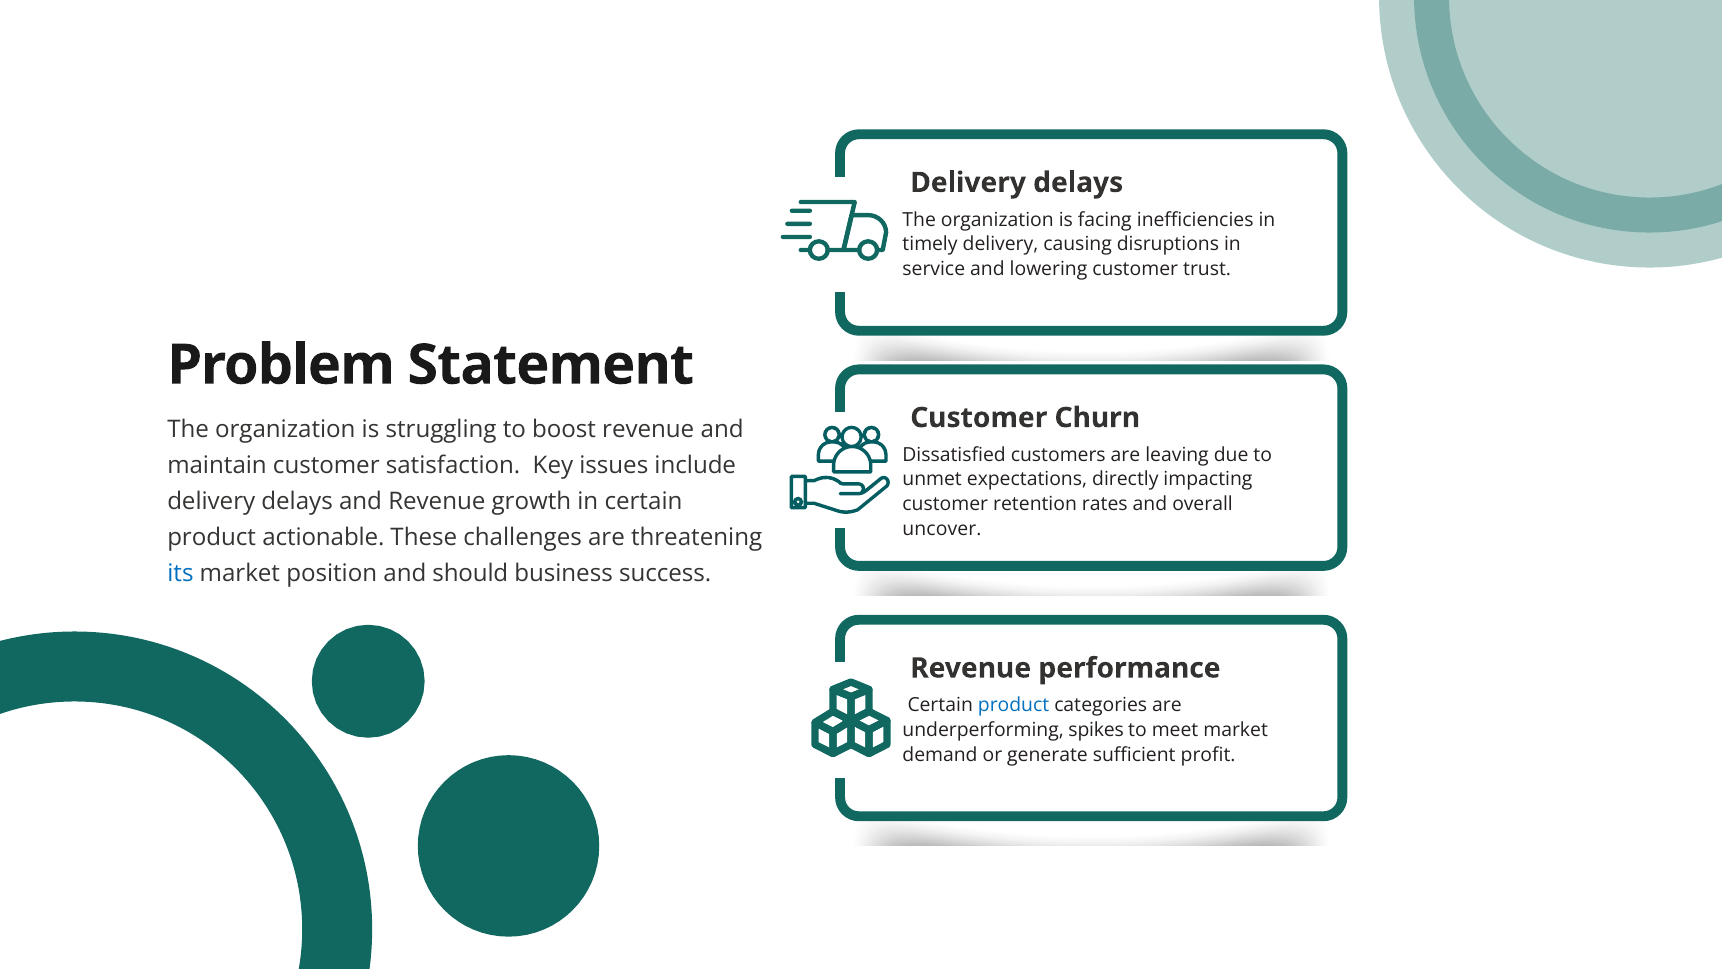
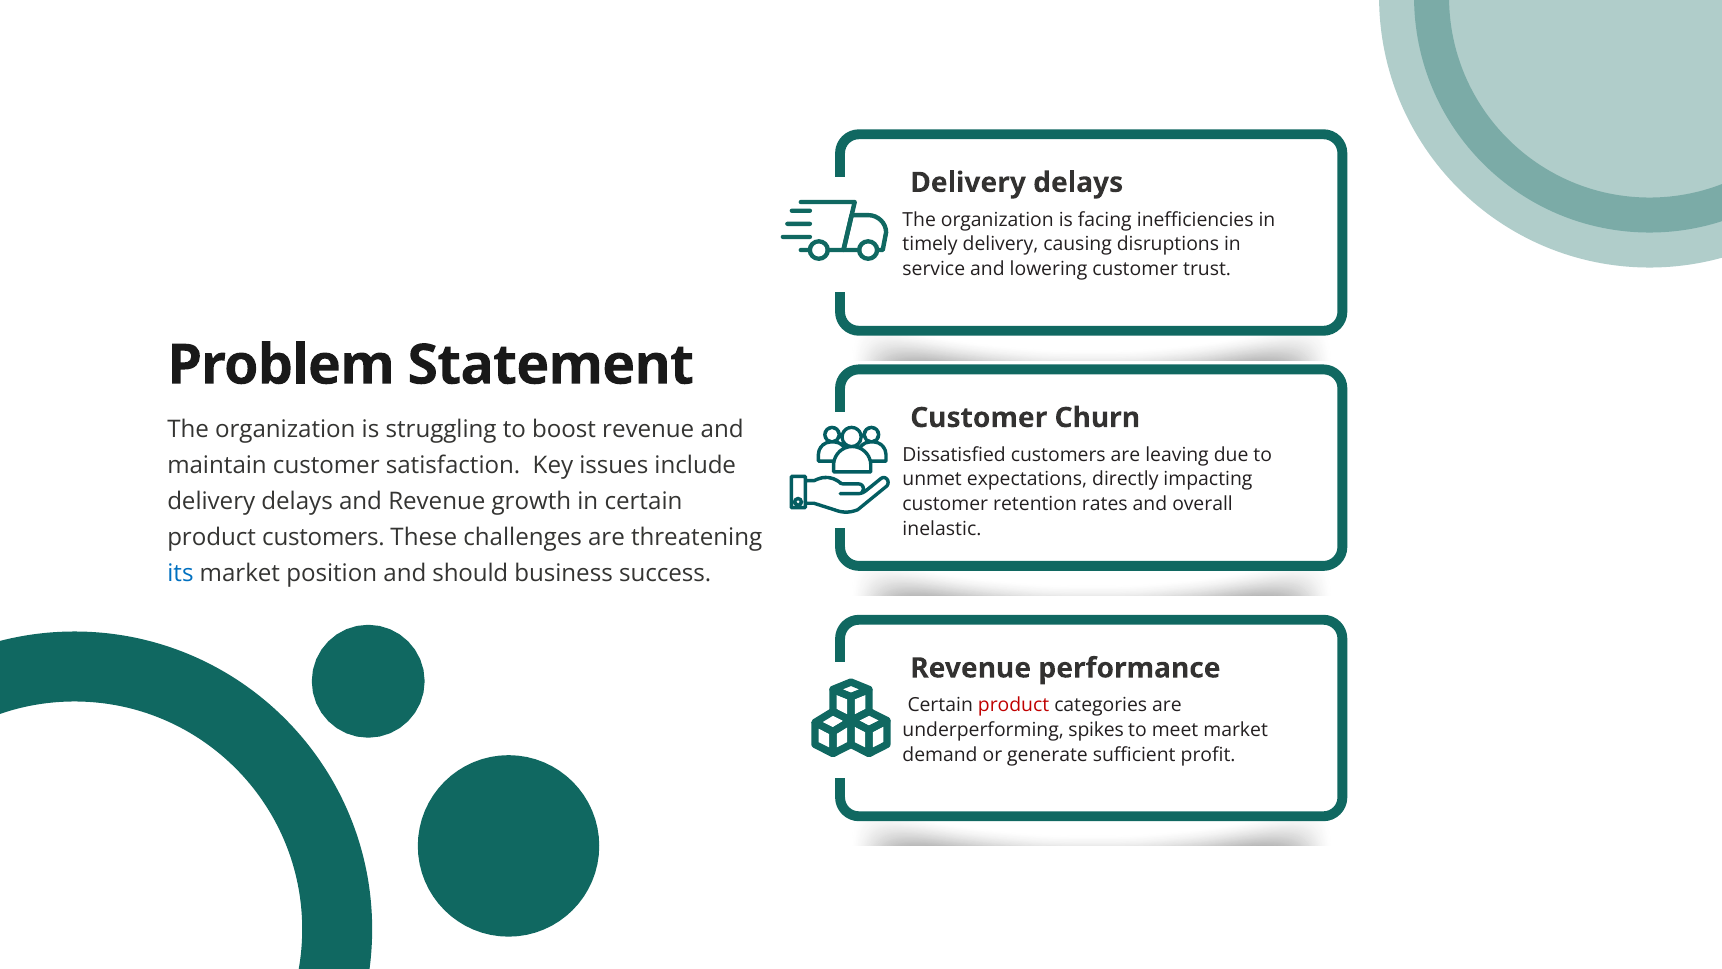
uncover: uncover -> inelastic
product actionable: actionable -> customers
product at (1014, 705) colour: blue -> red
